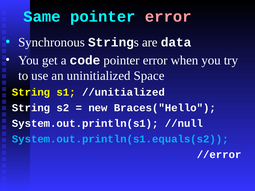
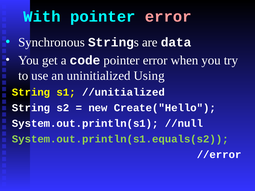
Same: Same -> With
Space: Space -> Using
Braces("Hello: Braces("Hello -> Create("Hello
System.out.println(s1.equals(s2 colour: light blue -> light green
